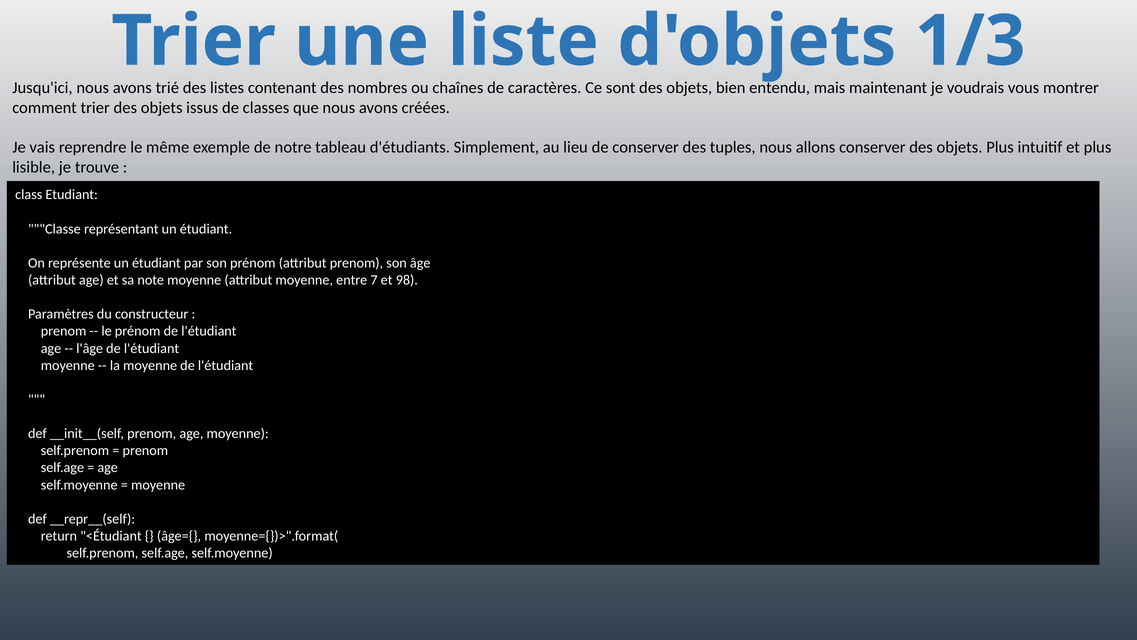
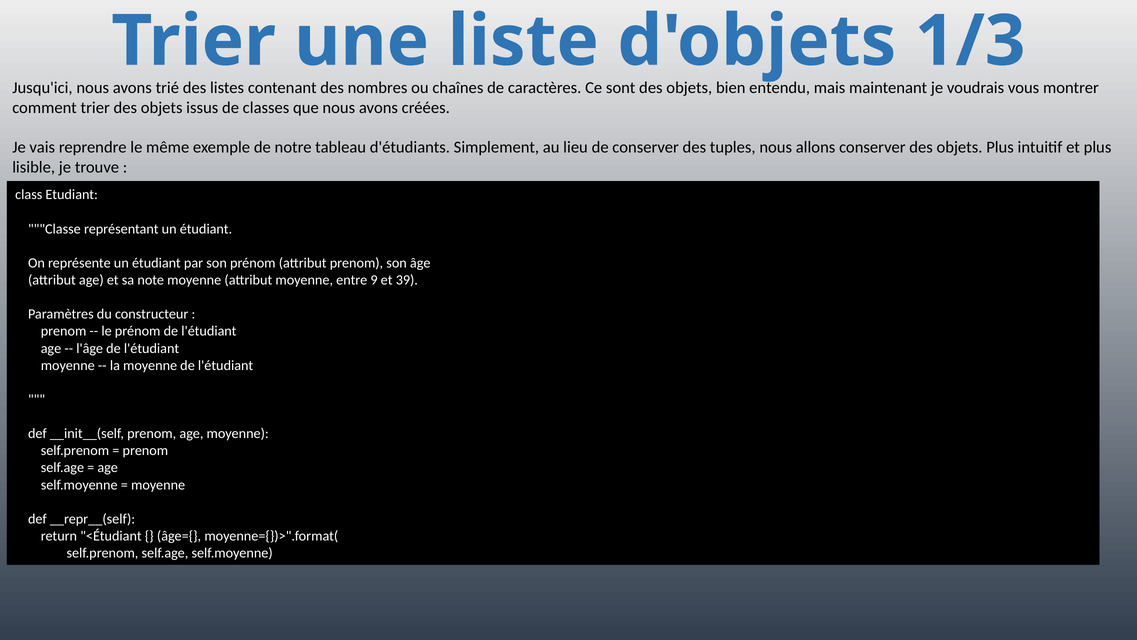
7: 7 -> 9
98: 98 -> 39
